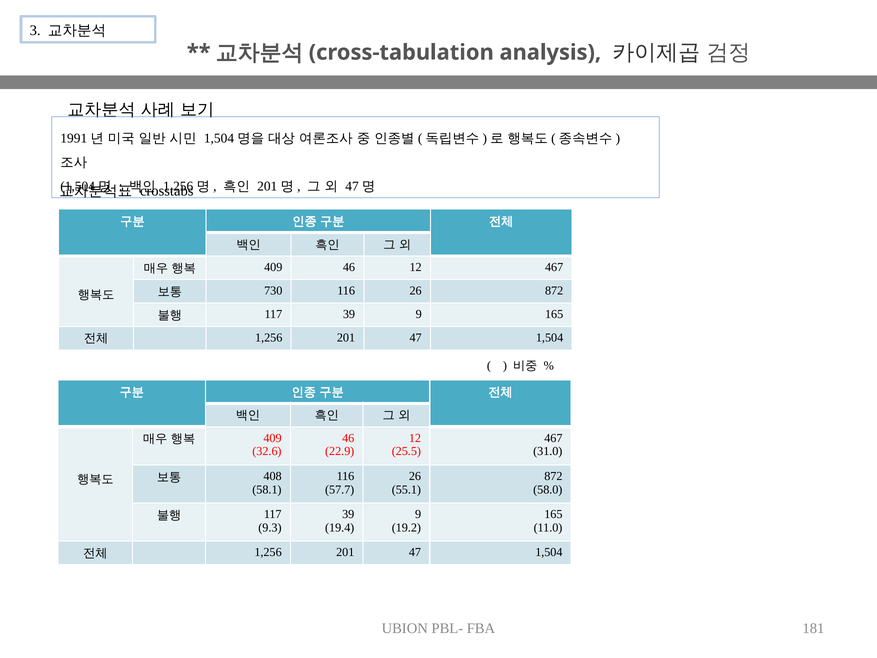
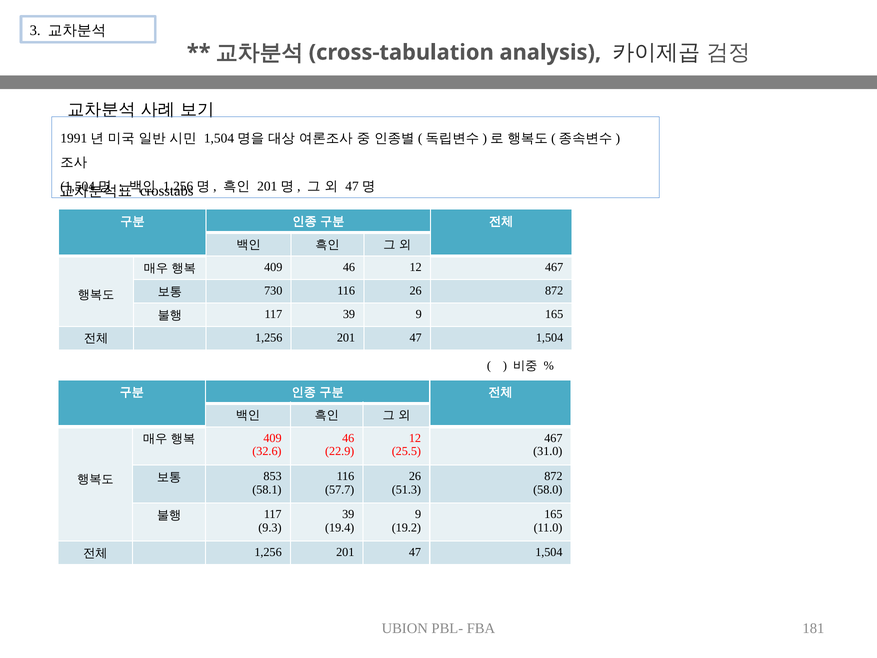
408: 408 -> 853
55.1: 55.1 -> 51.3
